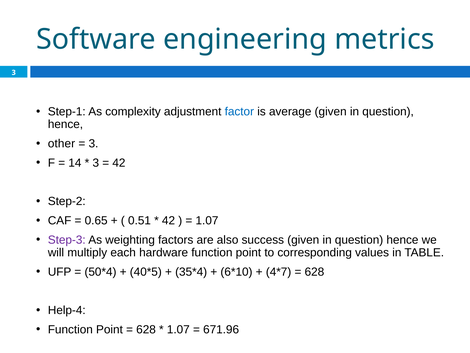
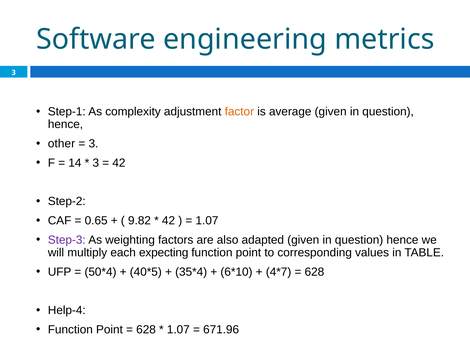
factor colour: blue -> orange
0.51: 0.51 -> 9.82
success: success -> adapted
hardware: hardware -> expecting
